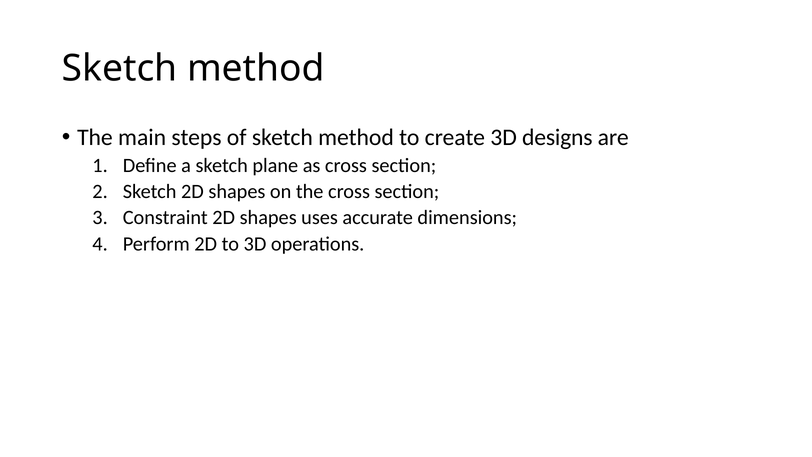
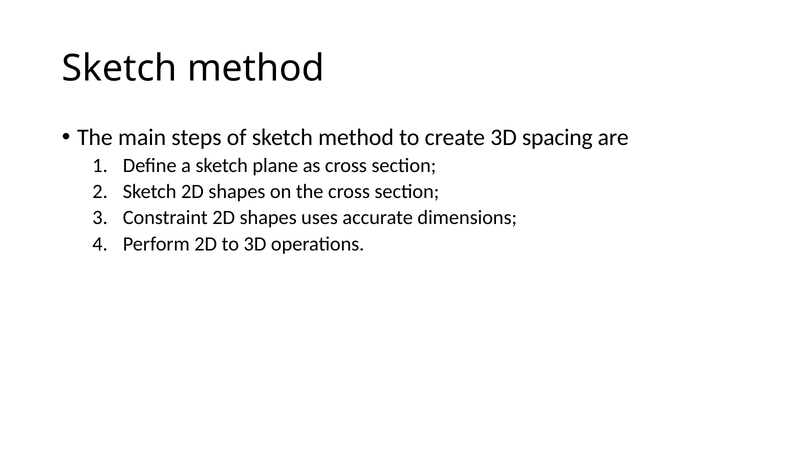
designs: designs -> spacing
